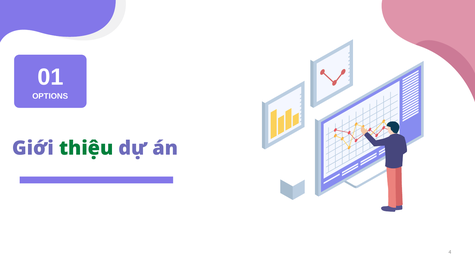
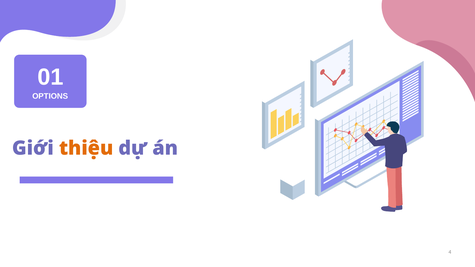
thiệu colour: green -> orange
